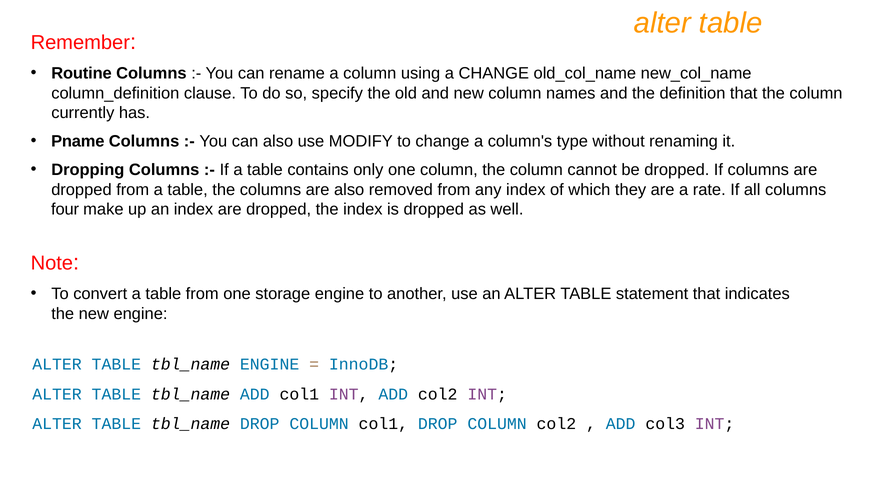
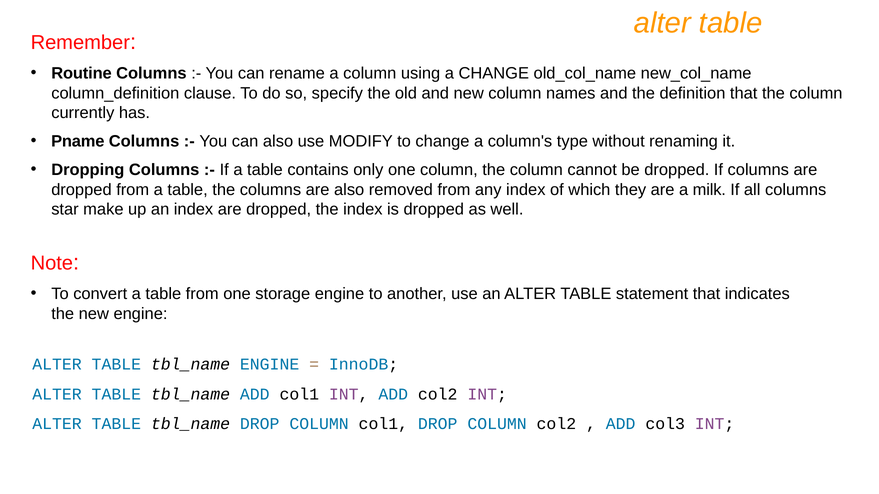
rate: rate -> milk
four: four -> star
